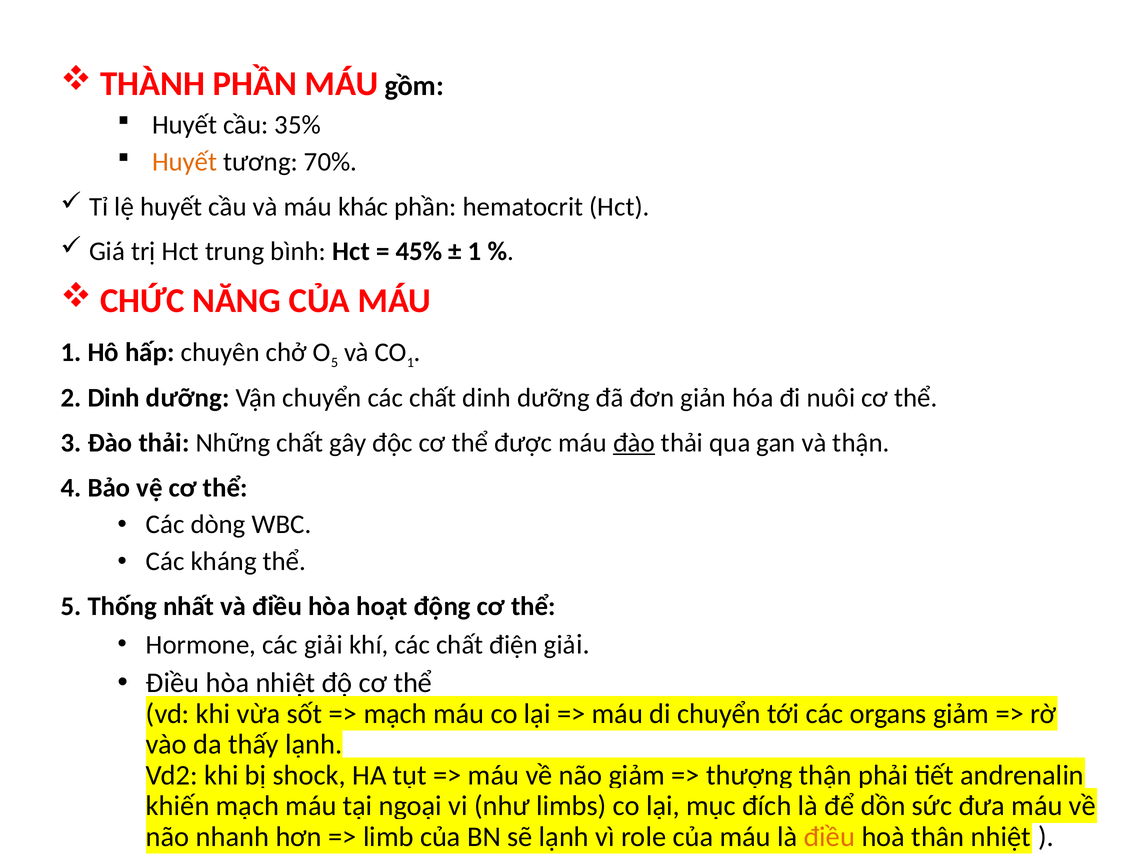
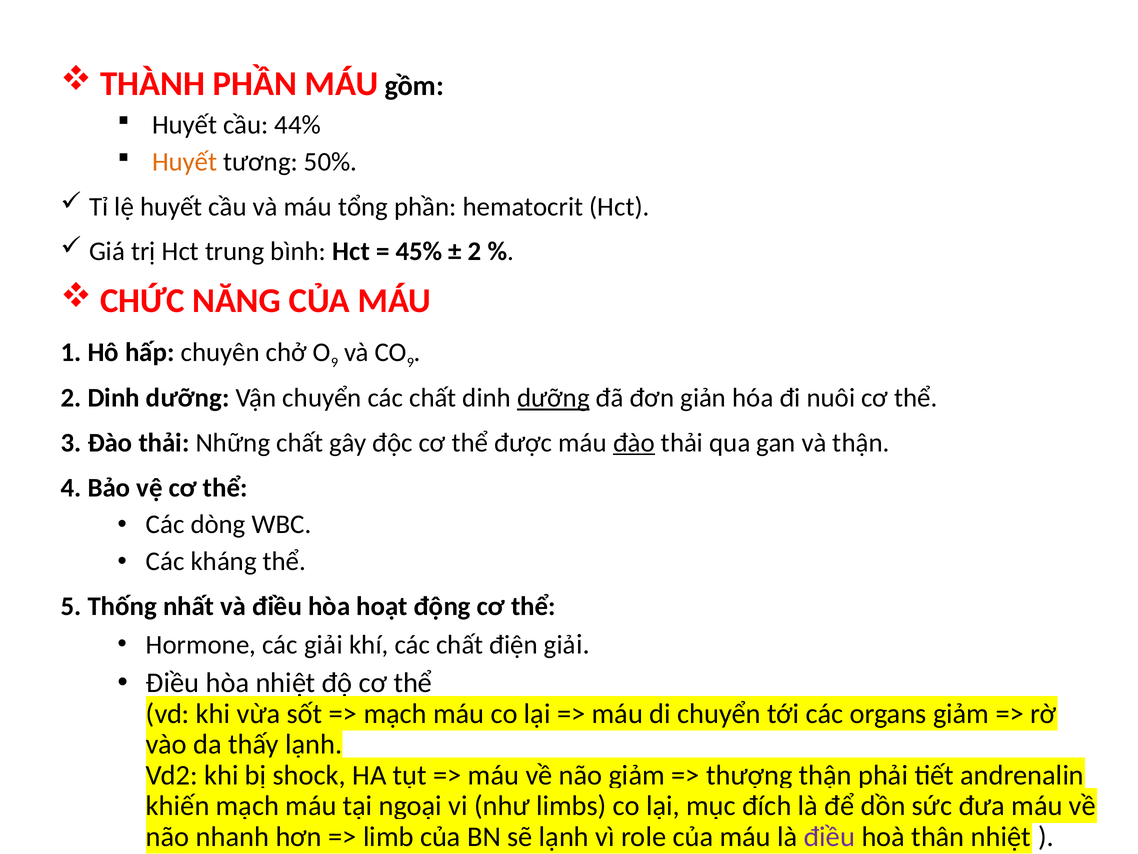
35%: 35% -> 44%
70%: 70% -> 50%
khác: khác -> tổng
1 at (475, 251): 1 -> 2
5 at (335, 362): 5 -> 9
CO 1: 1 -> 9
dưỡng at (553, 398) underline: none -> present
điều at (829, 836) colour: orange -> purple
